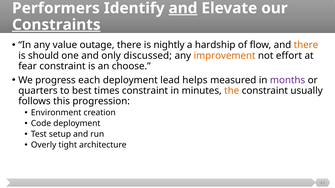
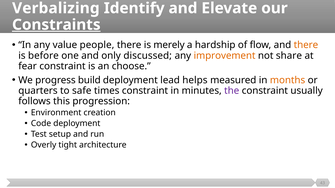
Performers: Performers -> Verbalizing
and at (183, 8) underline: present -> none
outage: outage -> people
nightly: nightly -> merely
should: should -> before
effort: effort -> share
each: each -> build
months colour: purple -> orange
best: best -> safe
the colour: orange -> purple
